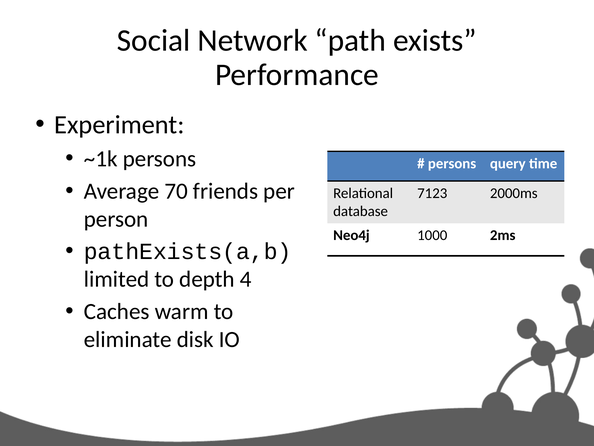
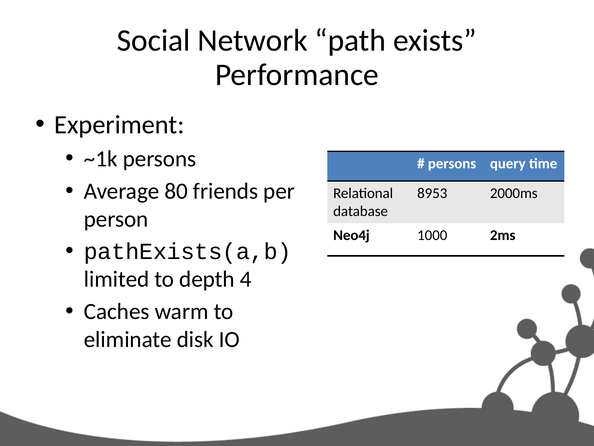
70: 70 -> 80
7123: 7123 -> 8953
